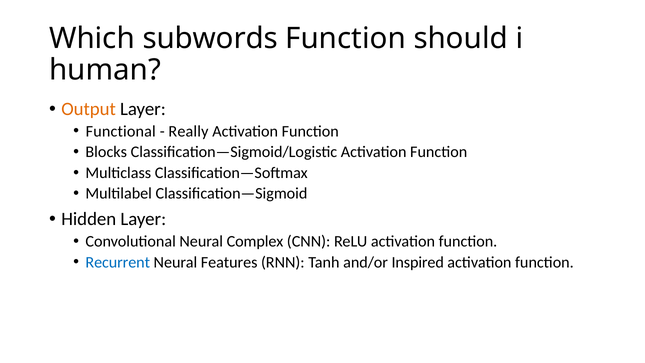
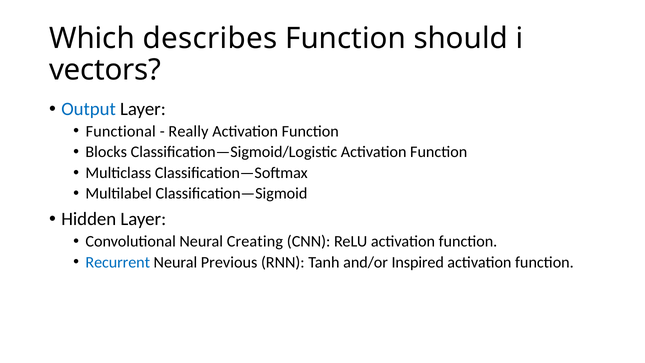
subwords: subwords -> describes
human: human -> vectors
Output colour: orange -> blue
Complex: Complex -> Creating
Features: Features -> Previous
